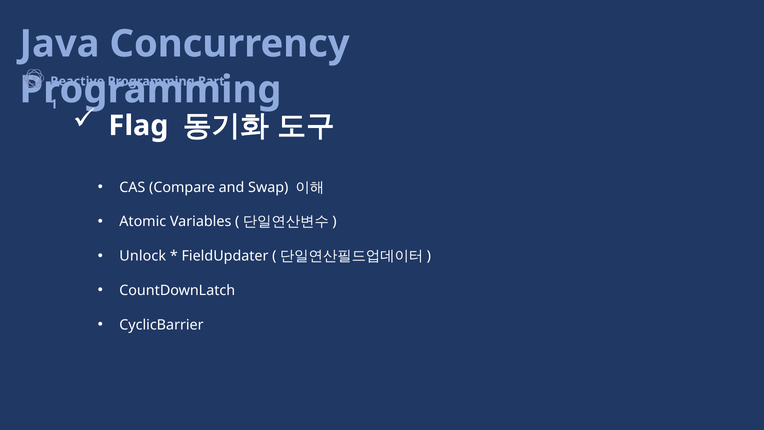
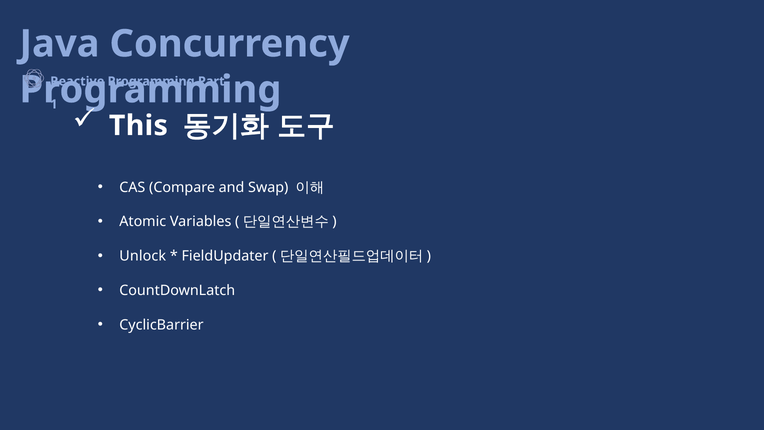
Flag: Flag -> This
